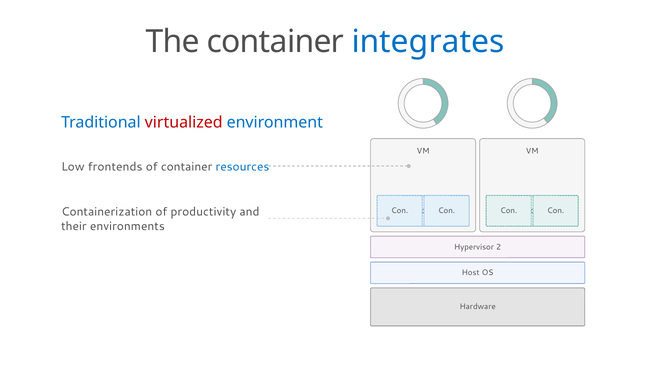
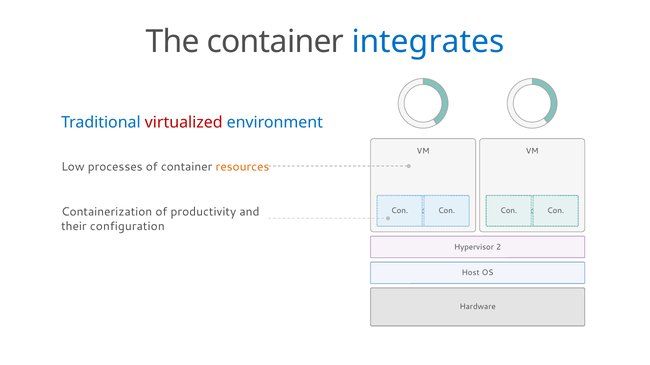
frontends: frontends -> processes
resources colour: blue -> orange
environments: environments -> configuration
